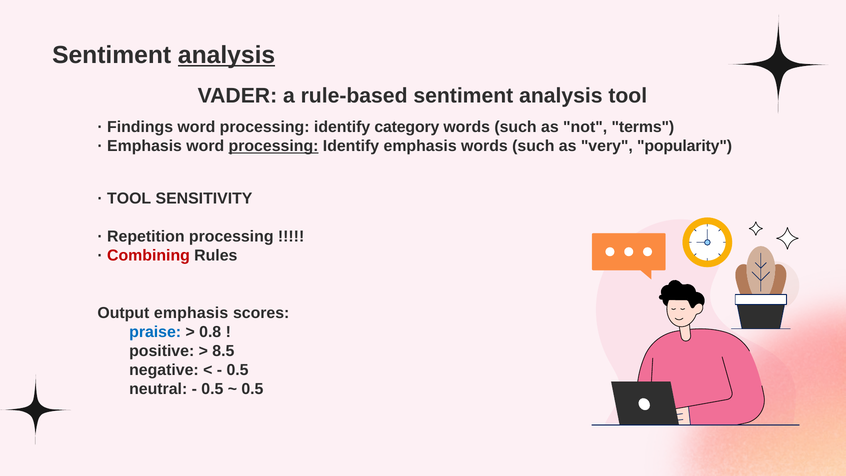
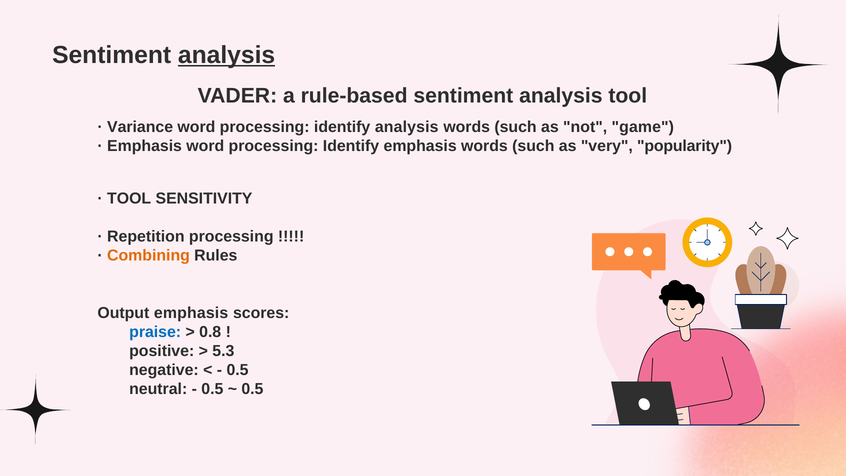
Findings: Findings -> Variance
identify category: category -> analysis
terms: terms -> game
processing at (274, 146) underline: present -> none
Combining colour: red -> orange
8.5: 8.5 -> 5.3
